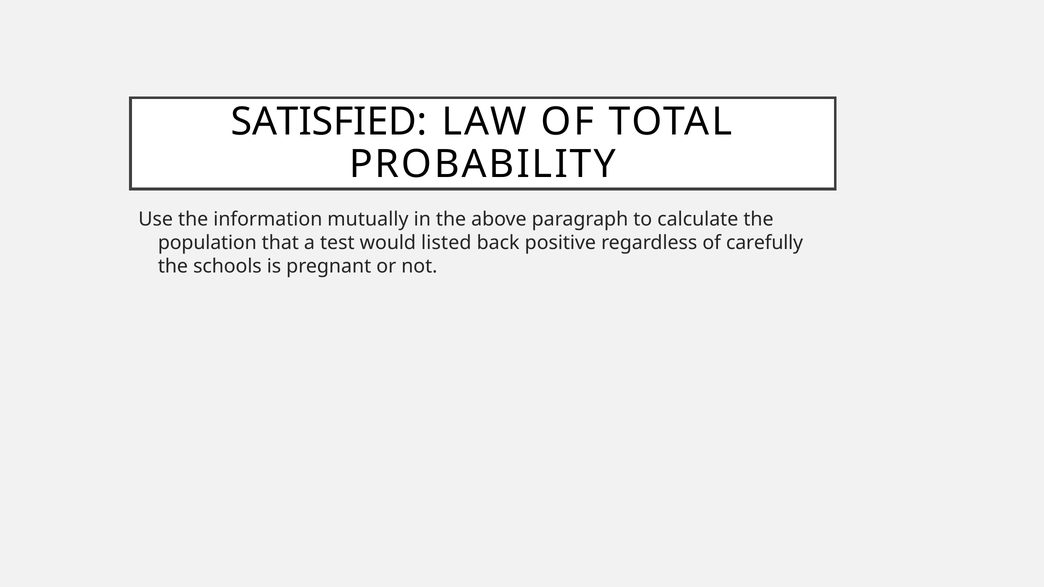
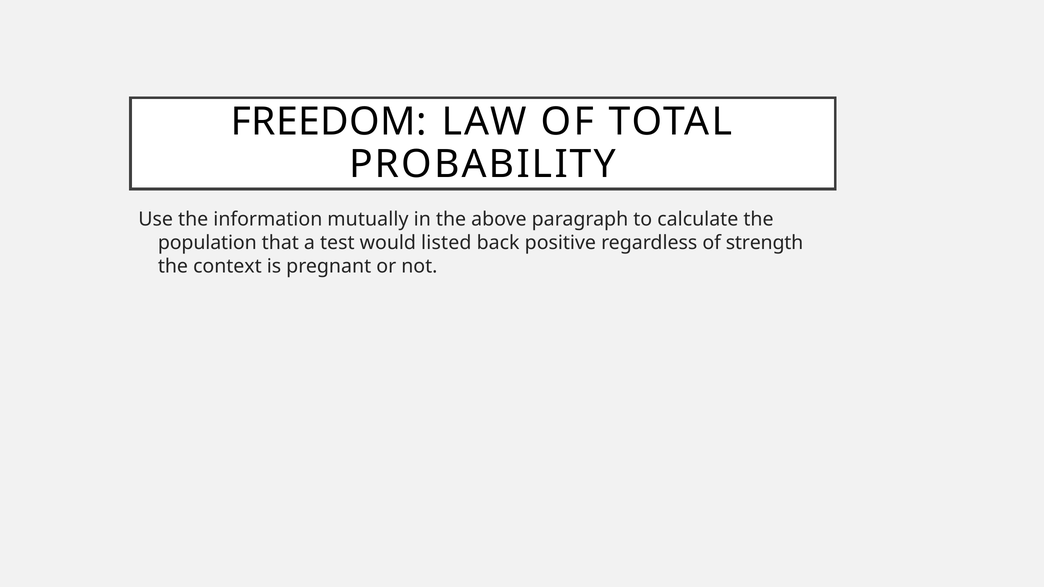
SATISFIED: SATISFIED -> FREEDOM
carefully: carefully -> strength
schools: schools -> context
